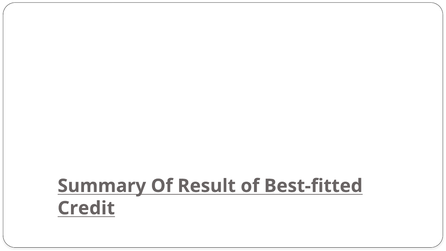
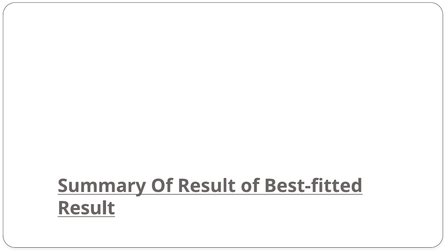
Credit at (86, 208): Credit -> Result
